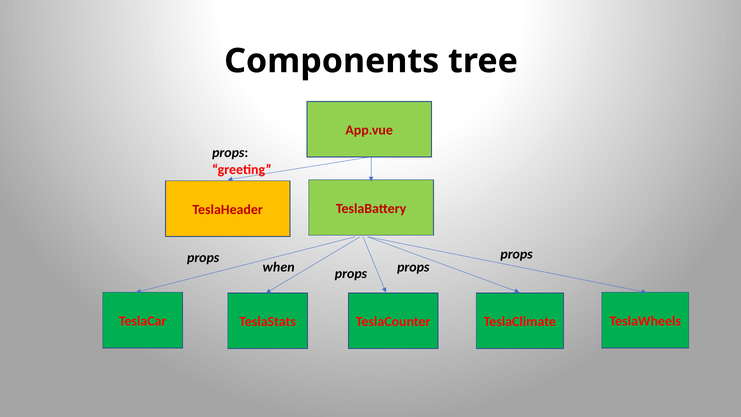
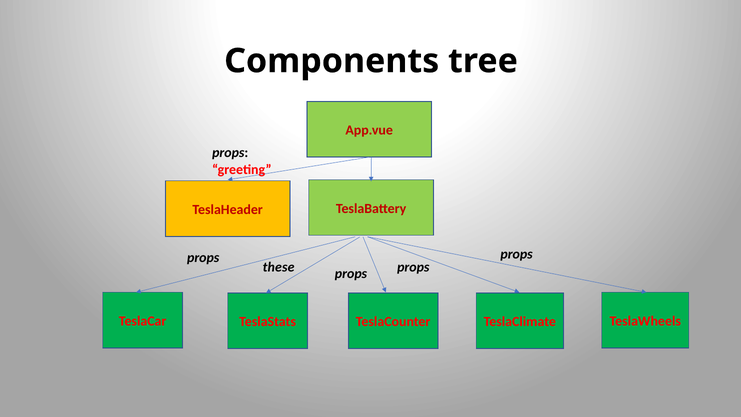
when: when -> these
